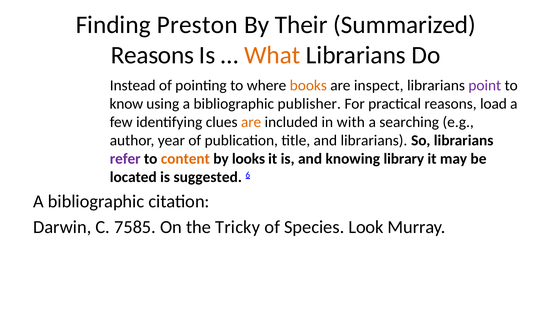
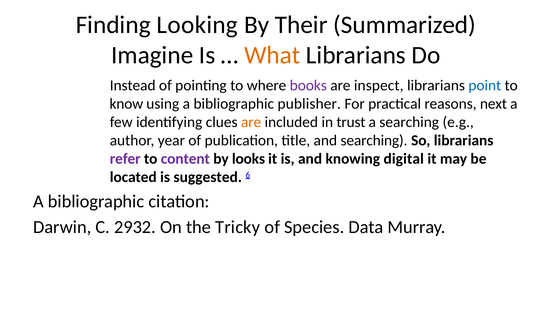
Preston: Preston -> Looking
Reasons at (152, 55): Reasons -> Imagine
books colour: orange -> purple
point colour: purple -> blue
load: load -> next
with: with -> trust
and librarians: librarians -> searching
content colour: orange -> purple
library: library -> digital
7585: 7585 -> 2932
Look: Look -> Data
